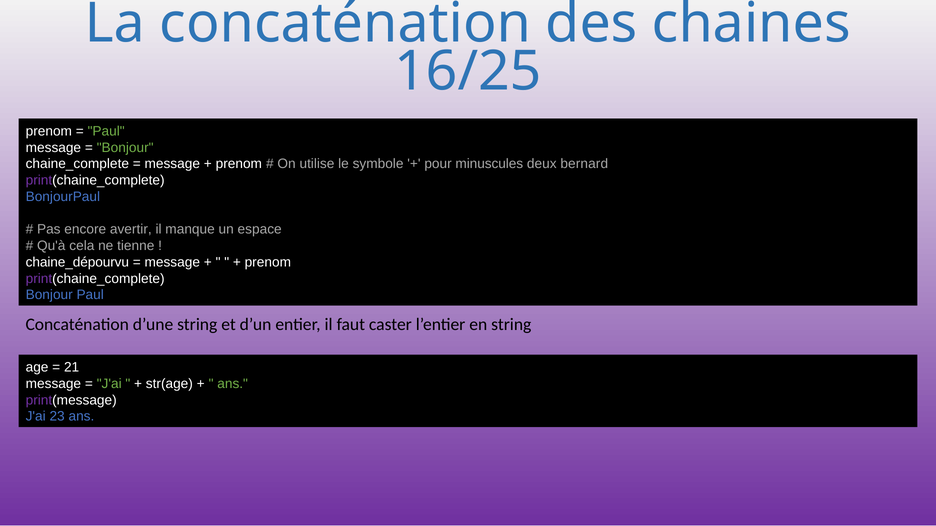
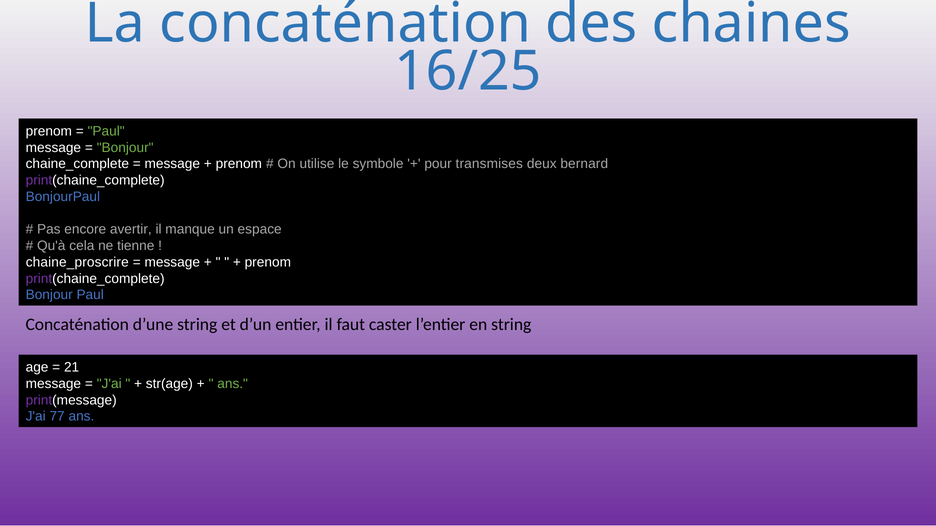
minuscules: minuscules -> transmises
chaine_dépourvu: chaine_dépourvu -> chaine_proscrire
23: 23 -> 77
